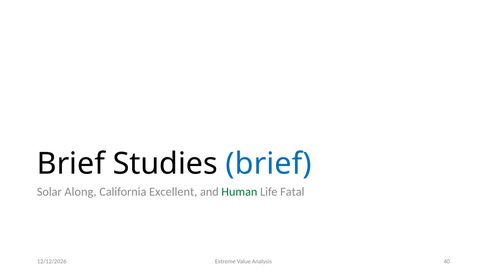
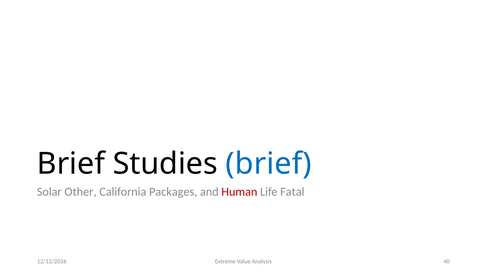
Along: Along -> Other
Excellent: Excellent -> Packages
Human colour: green -> red
